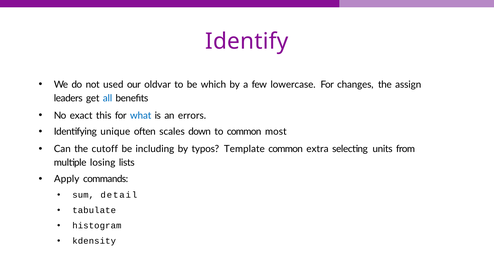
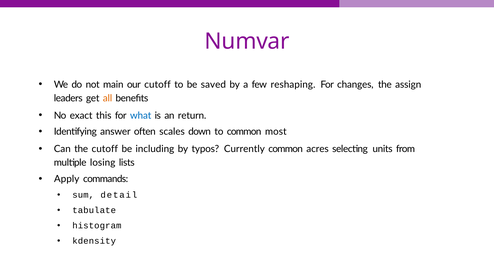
Identify: Identify -> Numvar
used: used -> main
our oldvar: oldvar -> cutoff
which: which -> saved
lowercase: lowercase -> reshaping
all colour: blue -> orange
errors: errors -> return
unique: unique -> answer
Template: Template -> Currently
extra: extra -> acres
